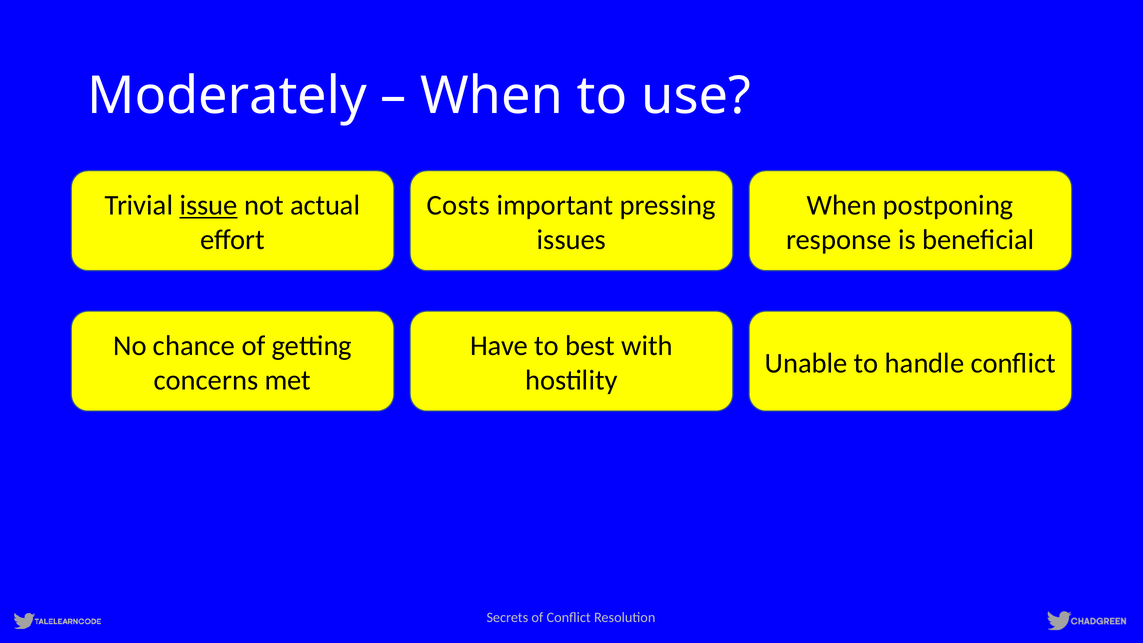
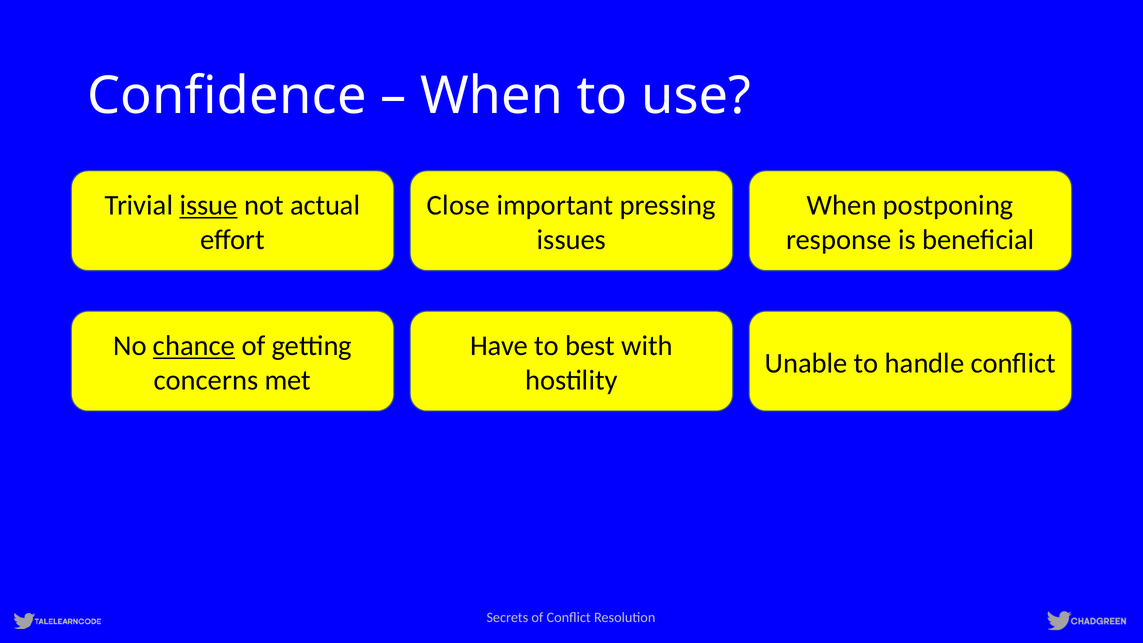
Moderately: Moderately -> Confidence
Costs: Costs -> Close
chance underline: none -> present
